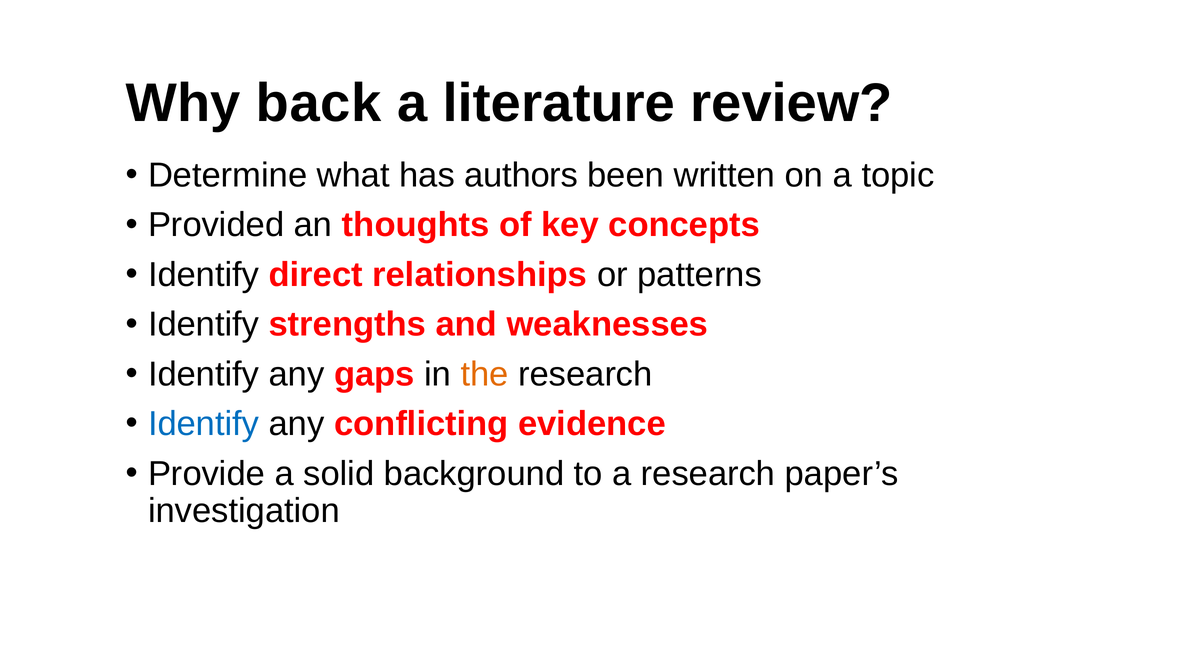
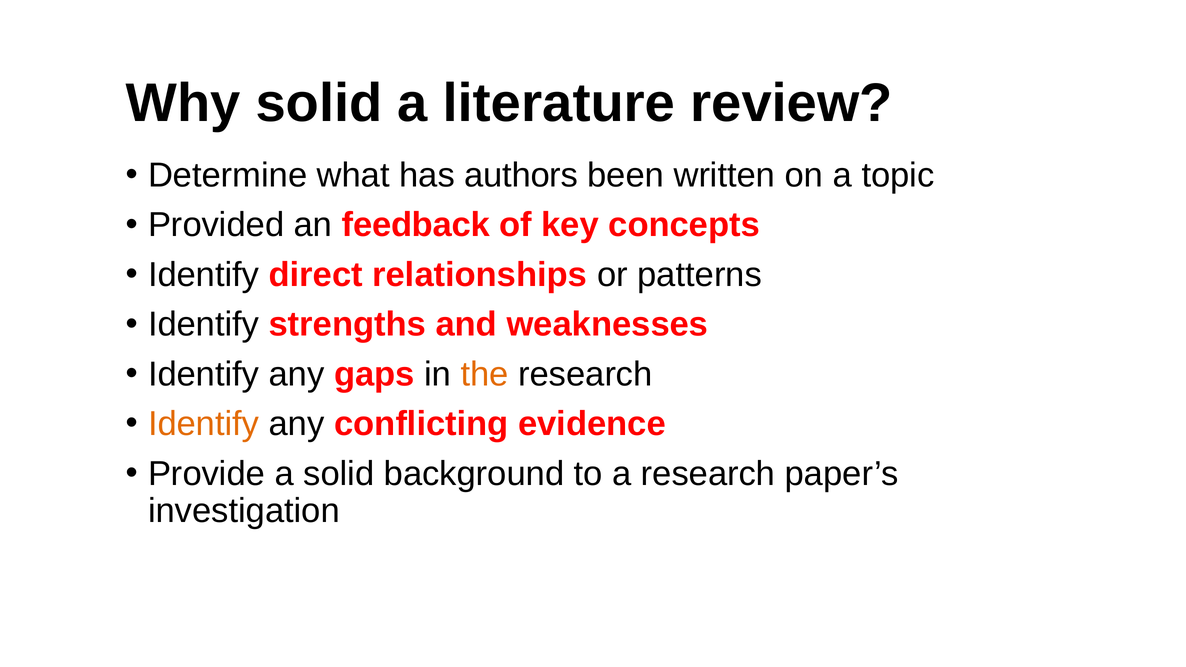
Why back: back -> solid
thoughts: thoughts -> feedback
Identify at (204, 424) colour: blue -> orange
